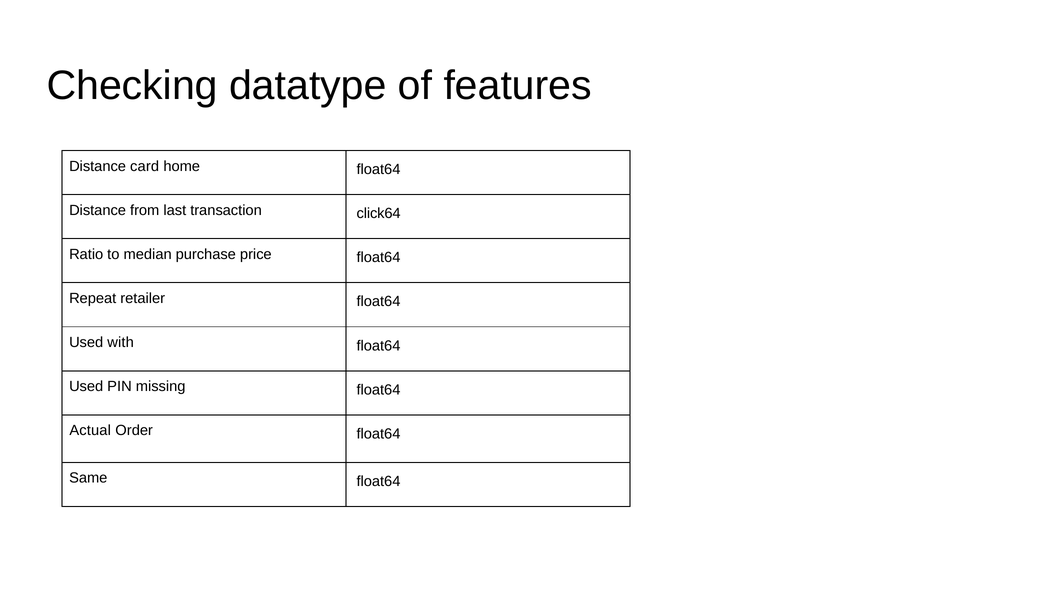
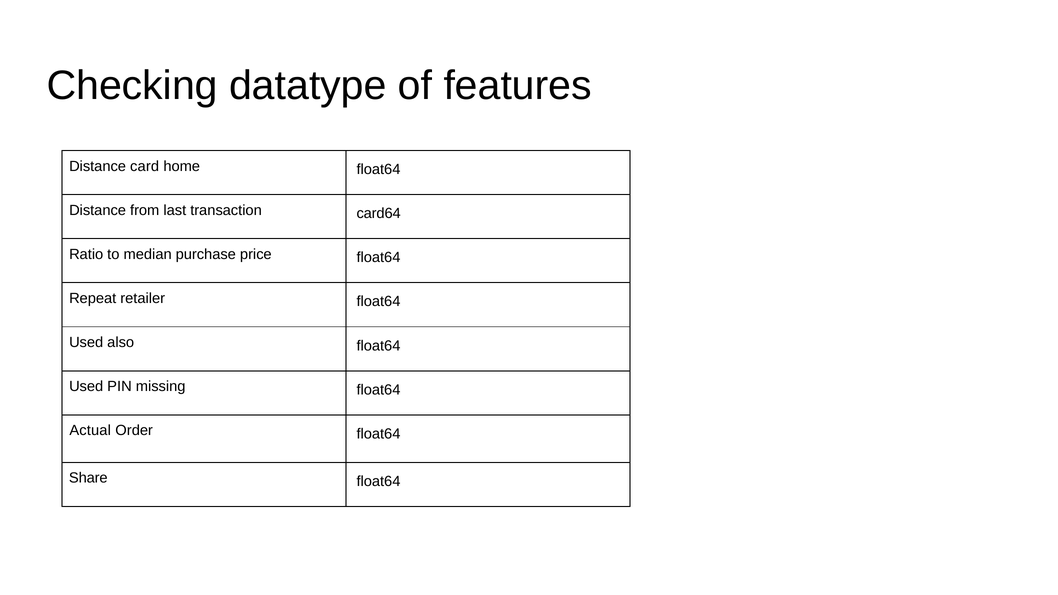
click64: click64 -> card64
with: with -> also
Same: Same -> Share
